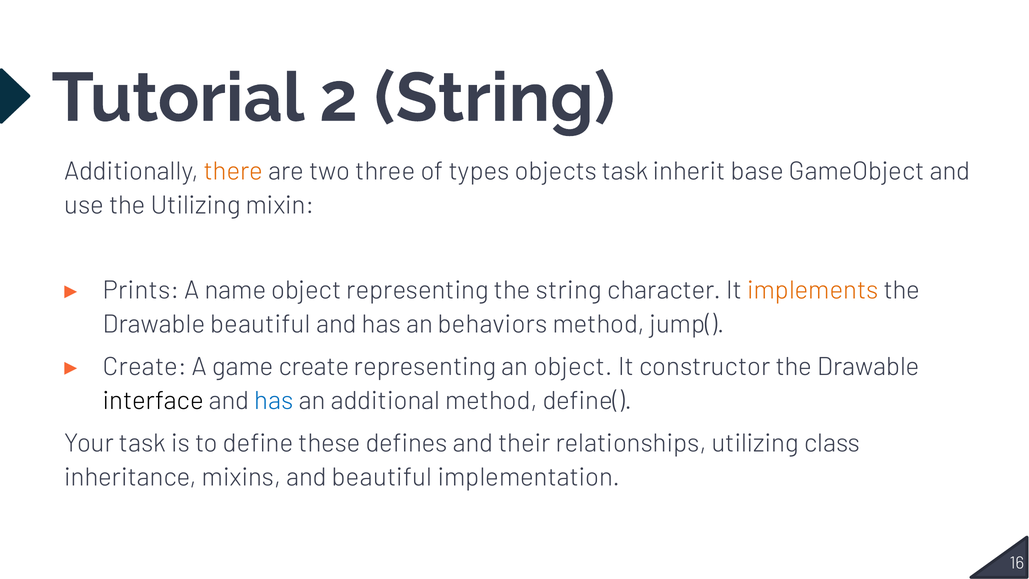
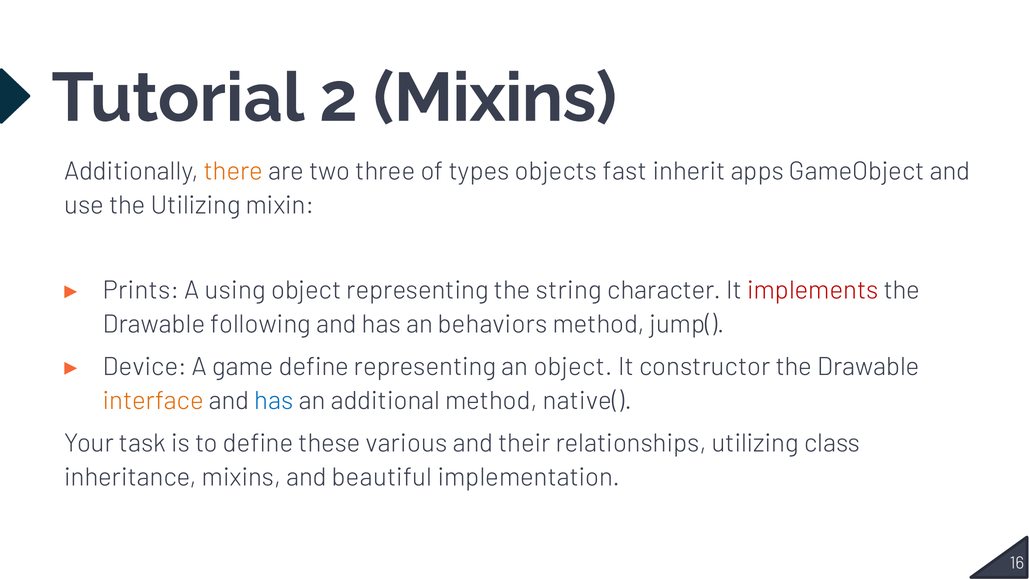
2 String: String -> Mixins
objects task: task -> fast
base: base -> apps
name: name -> using
implements colour: orange -> red
Drawable beautiful: beautiful -> following
Create at (145, 367): Create -> Device
game create: create -> define
interface colour: black -> orange
define(: define( -> native(
defines: defines -> various
